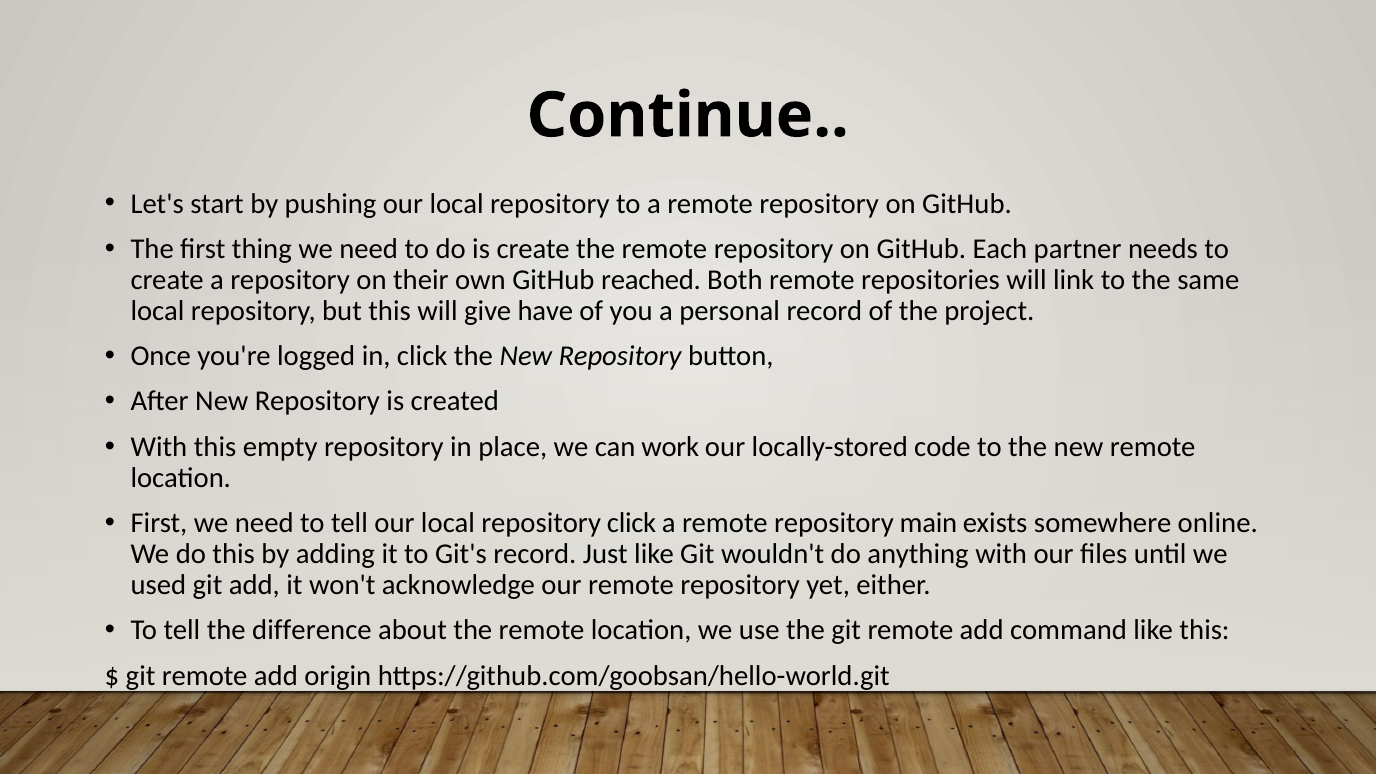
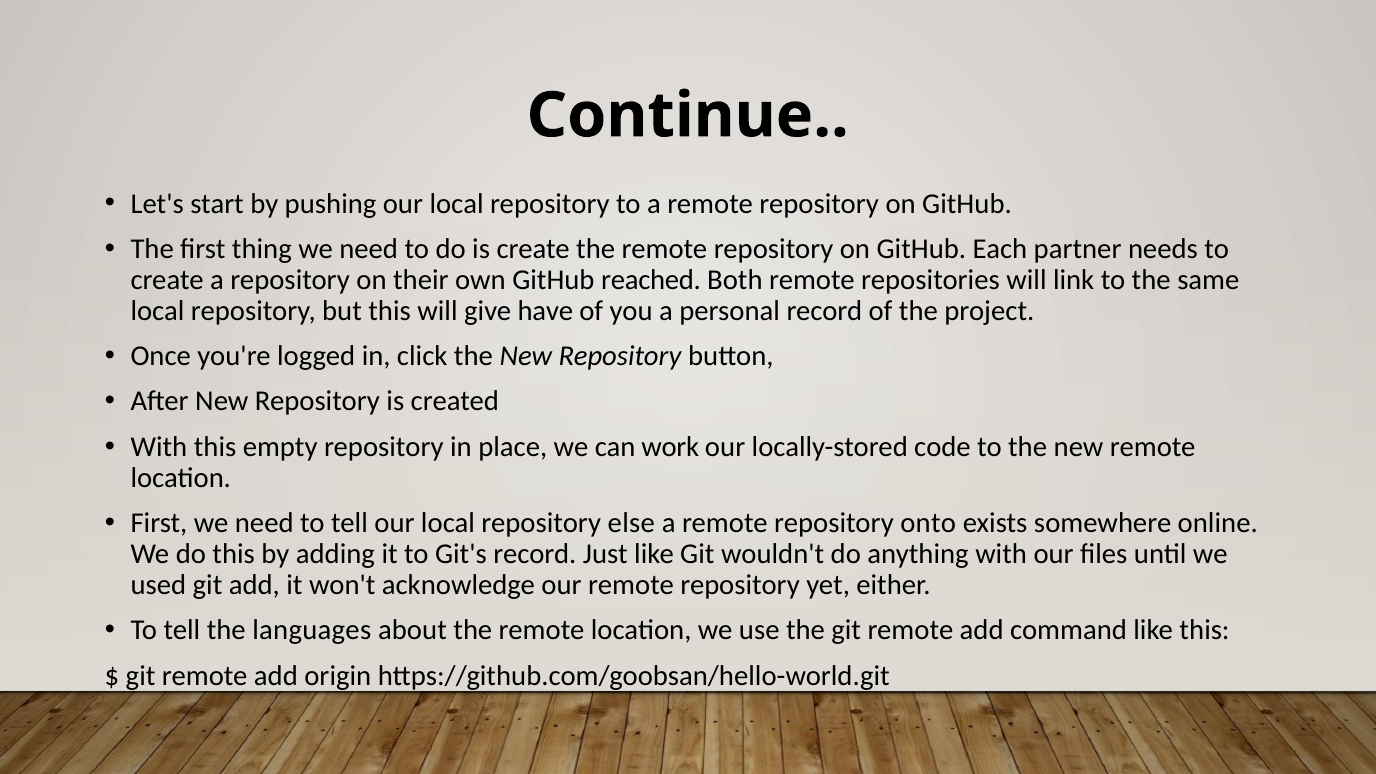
repository click: click -> else
main: main -> onto
difference: difference -> languages
